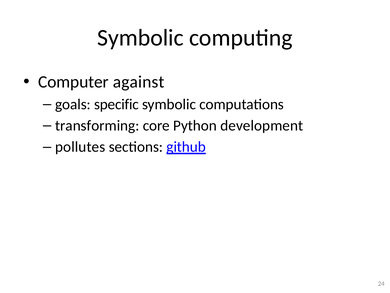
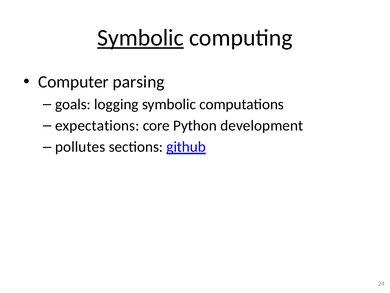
Symbolic at (140, 38) underline: none -> present
against: against -> parsing
specific: specific -> logging
transforming: transforming -> expectations
